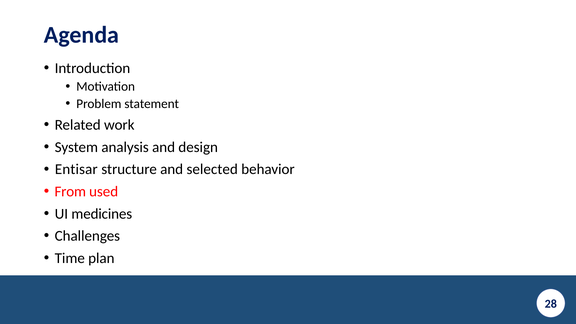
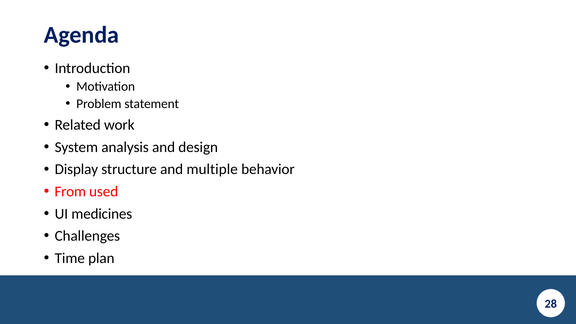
Entisar: Entisar -> Display
selected: selected -> multiple
